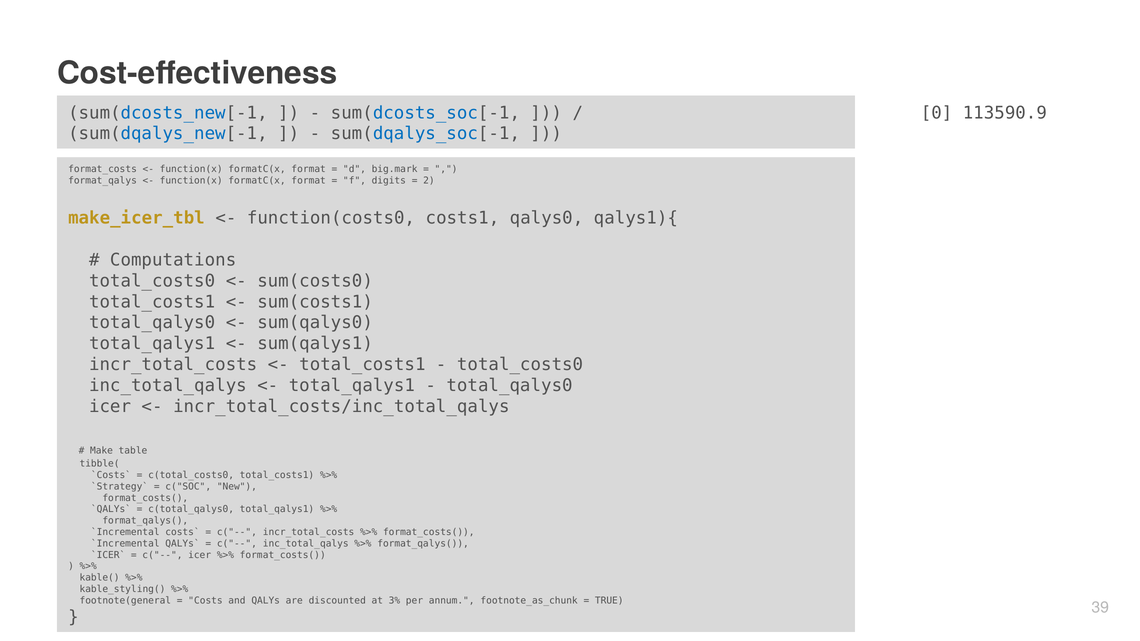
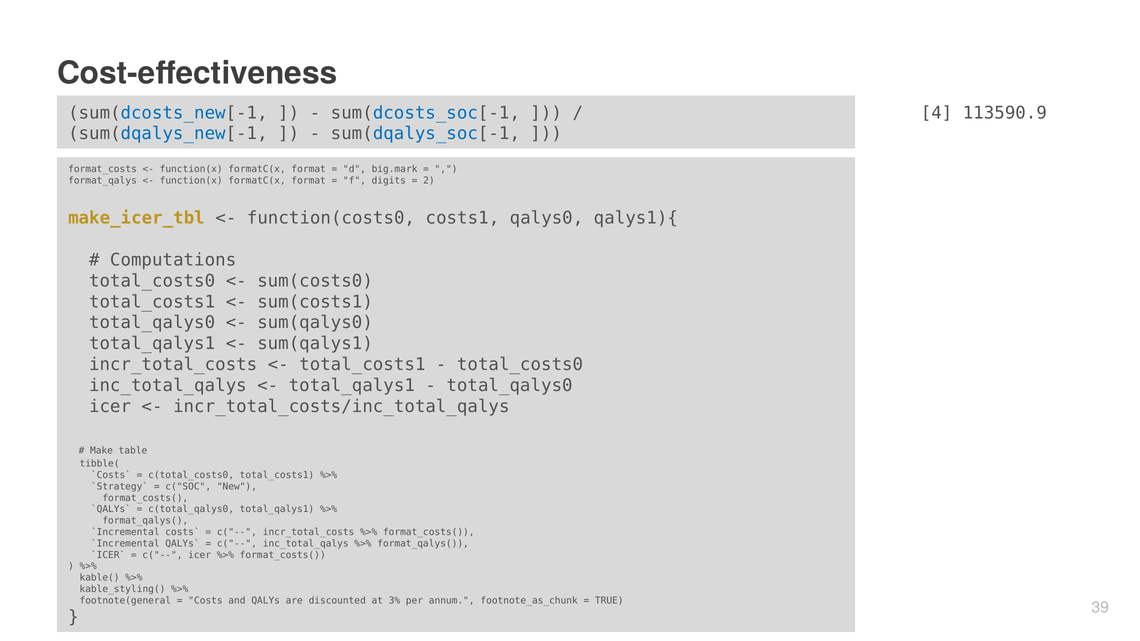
0: 0 -> 4
